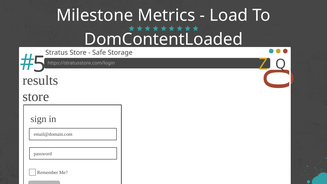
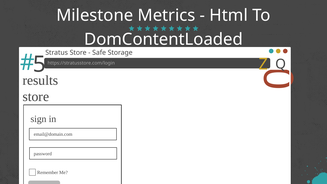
Load: Load -> Html
